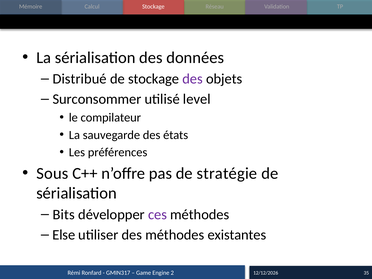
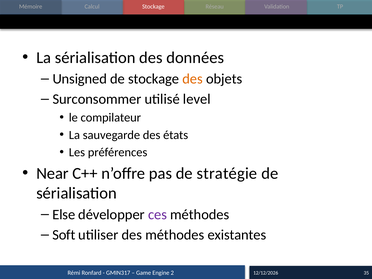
Distribué: Distribué -> Unsigned
des at (193, 79) colour: purple -> orange
Sous: Sous -> Near
Bits: Bits -> Else
Else: Else -> Soft
